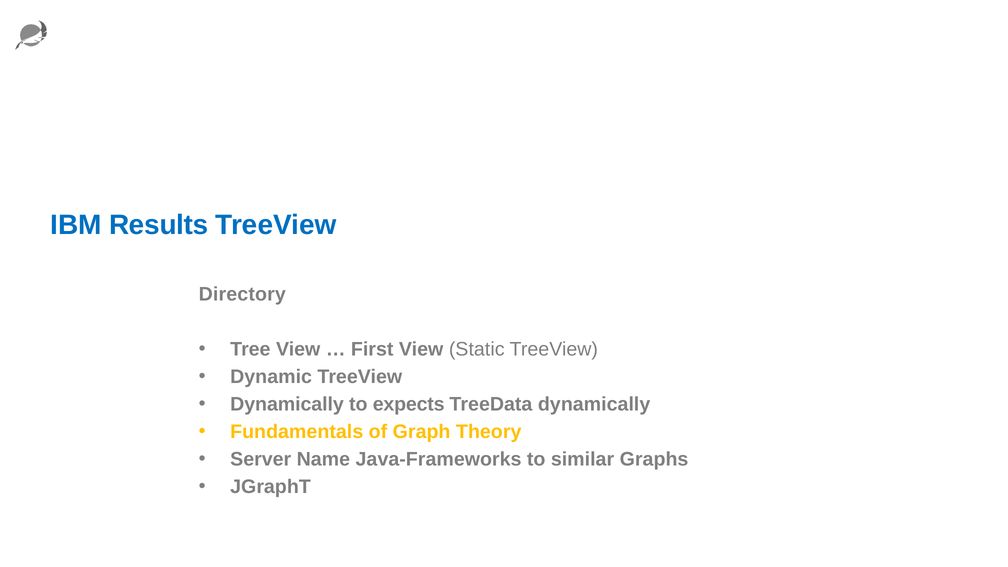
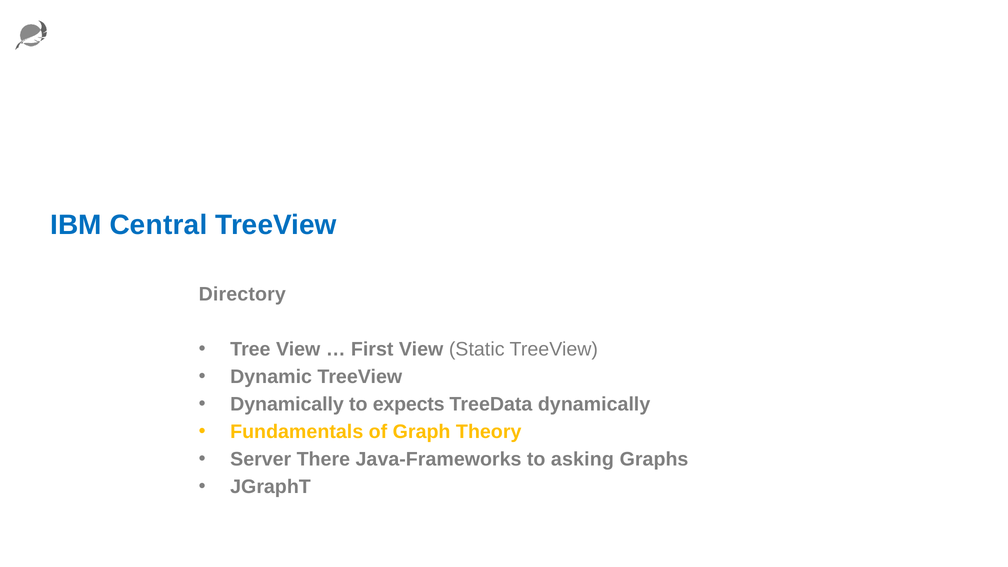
Results: Results -> Central
Name: Name -> There
similar: similar -> asking
